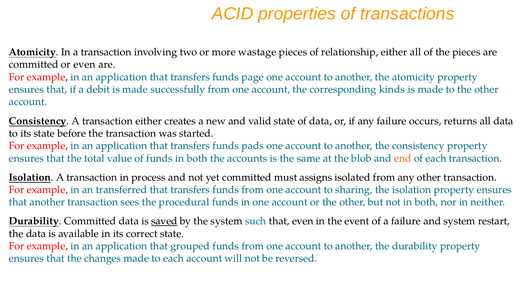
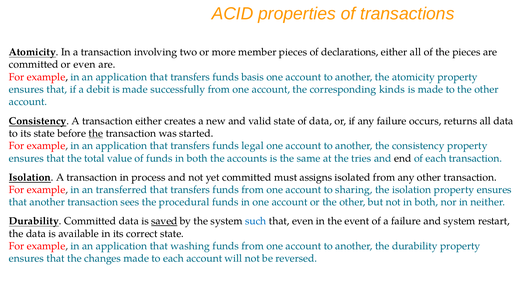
wastage: wastage -> member
relationship: relationship -> declarations
page: page -> basis
the at (96, 133) underline: none -> present
pads: pads -> legal
blob: blob -> tries
end colour: orange -> black
grouped: grouped -> washing
